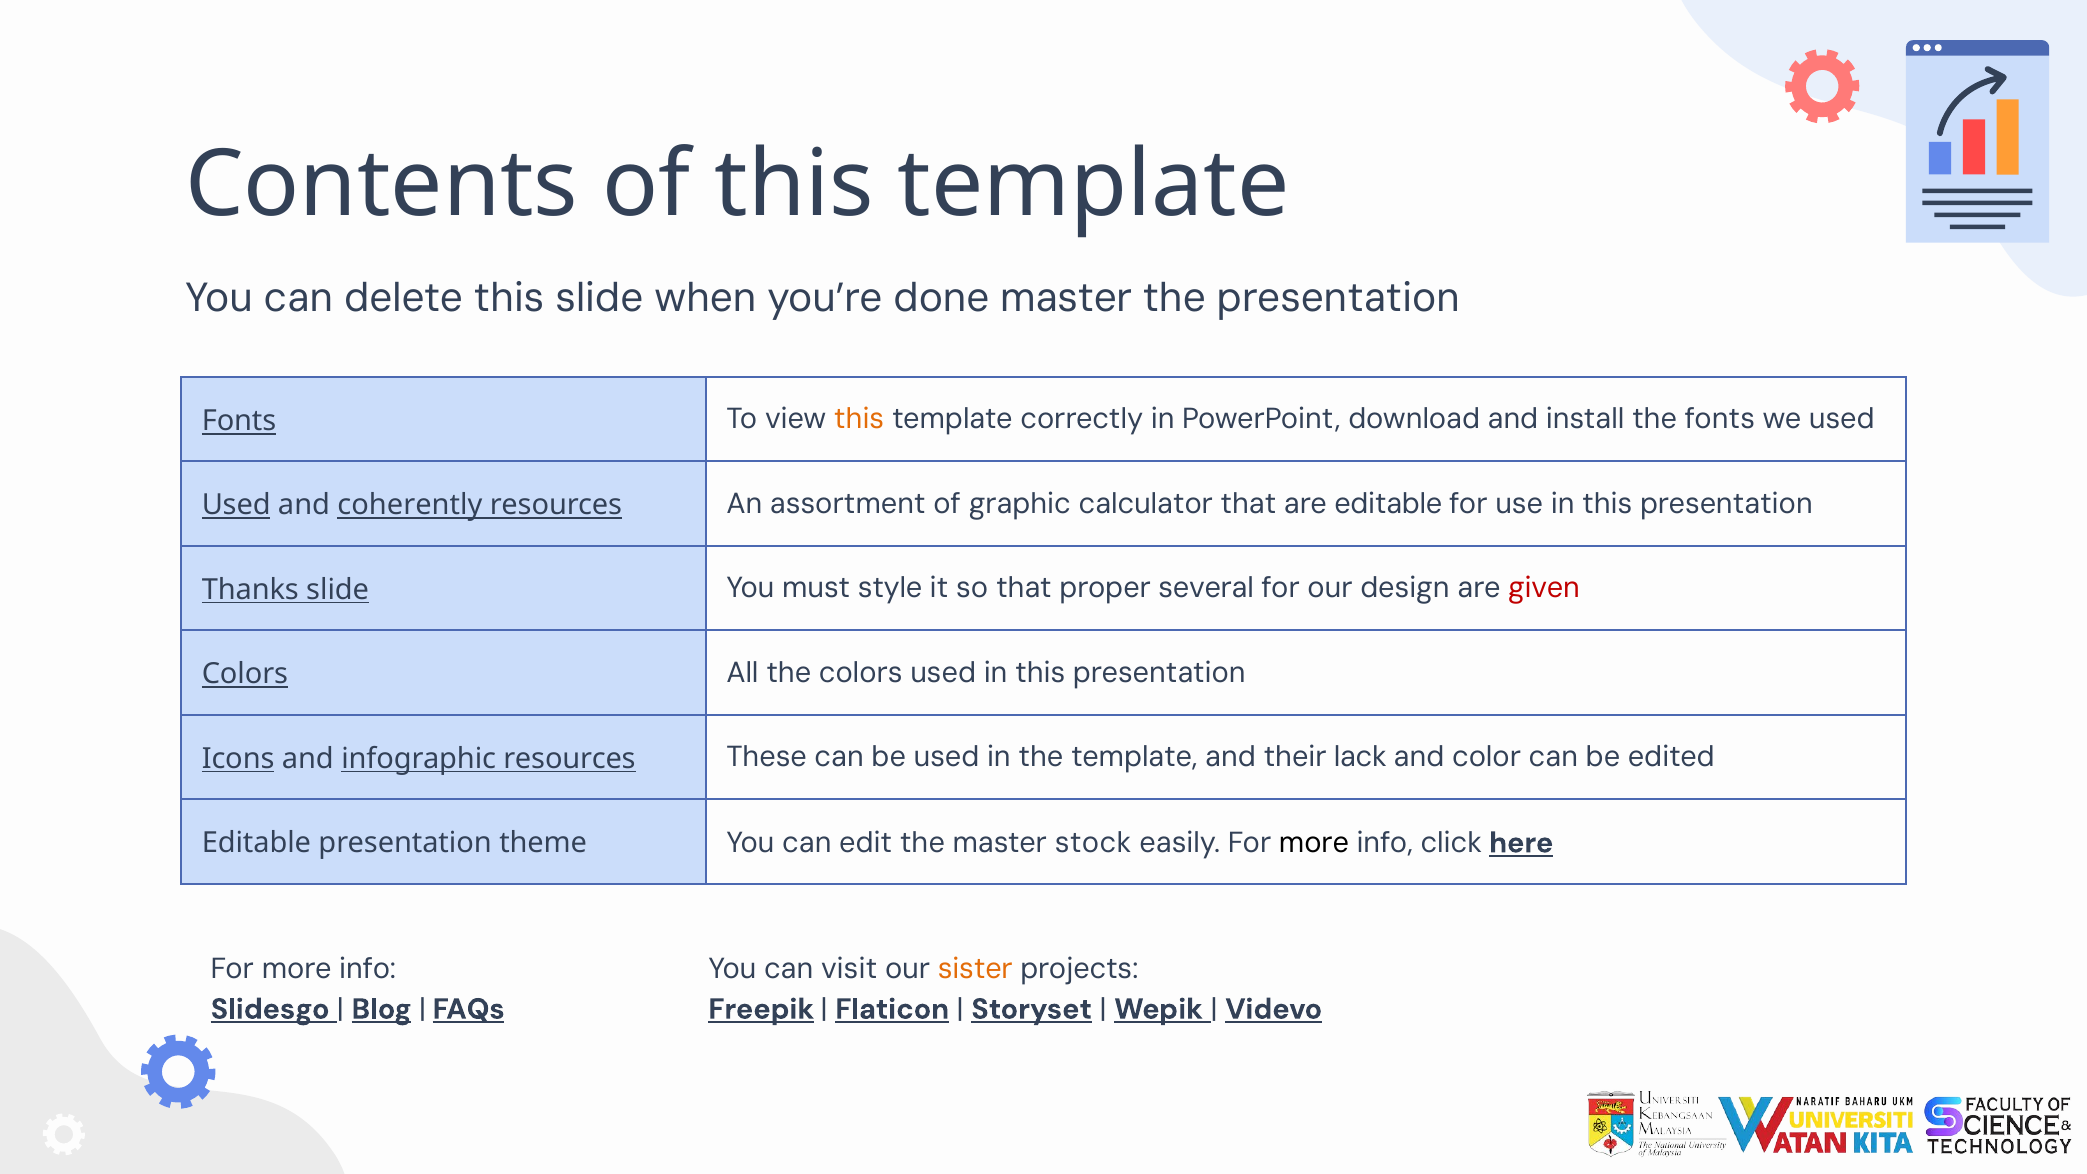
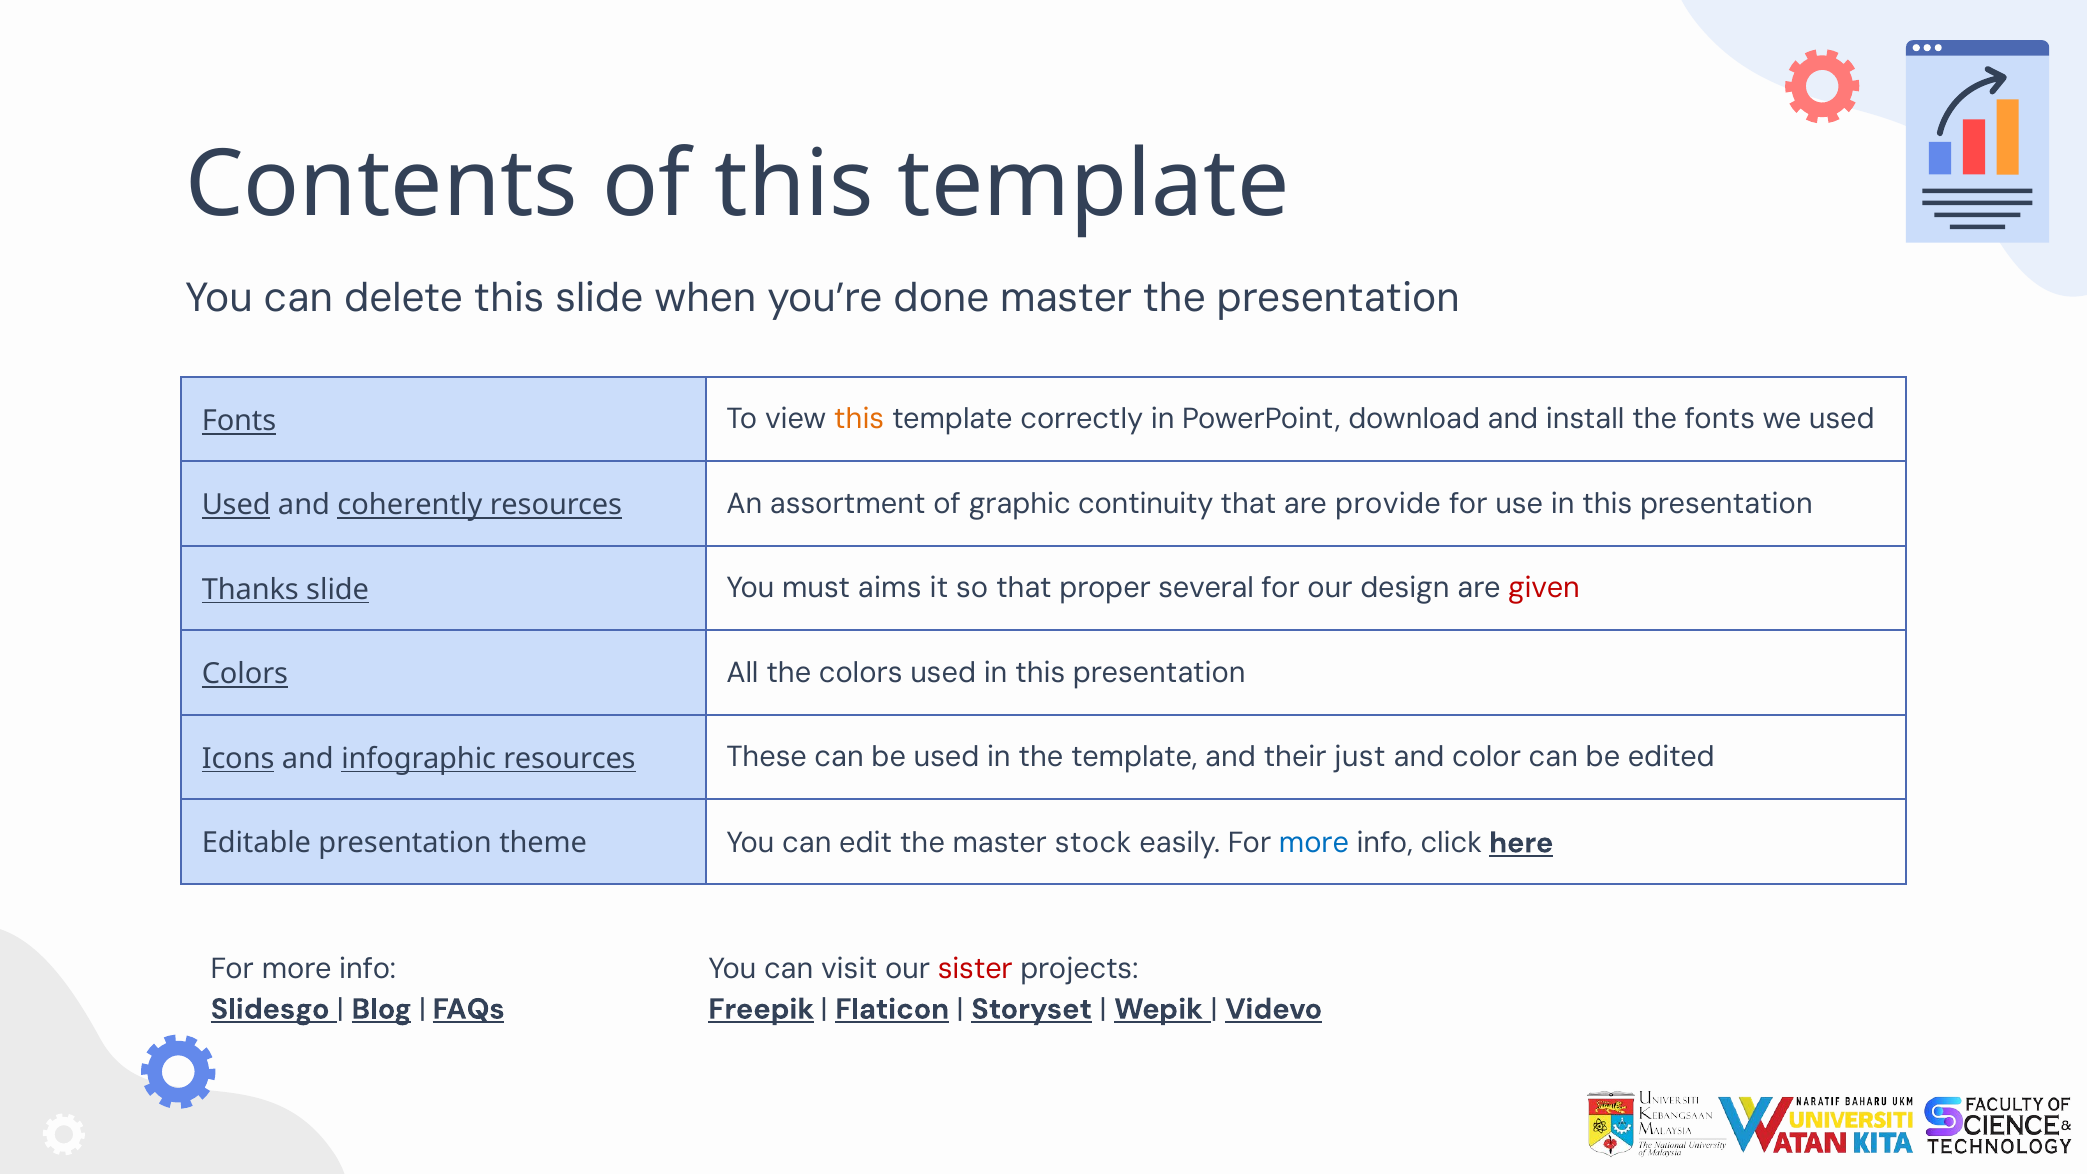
calculator: calculator -> continuity
are editable: editable -> provide
style: style -> aims
lack: lack -> just
more at (1314, 843) colour: black -> blue
sister colour: orange -> red
